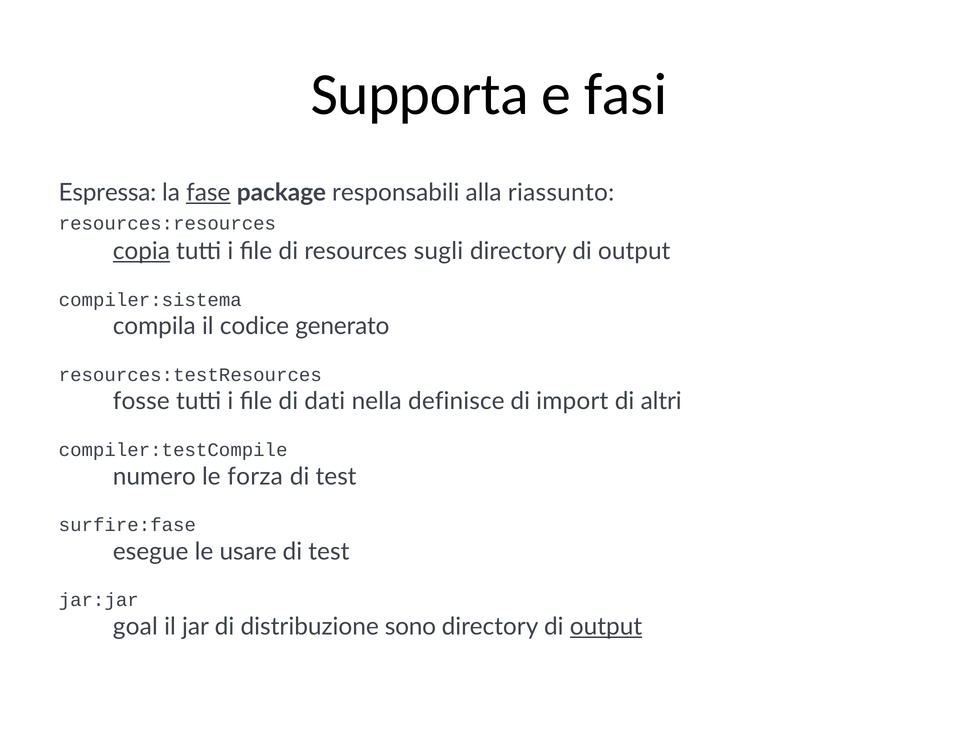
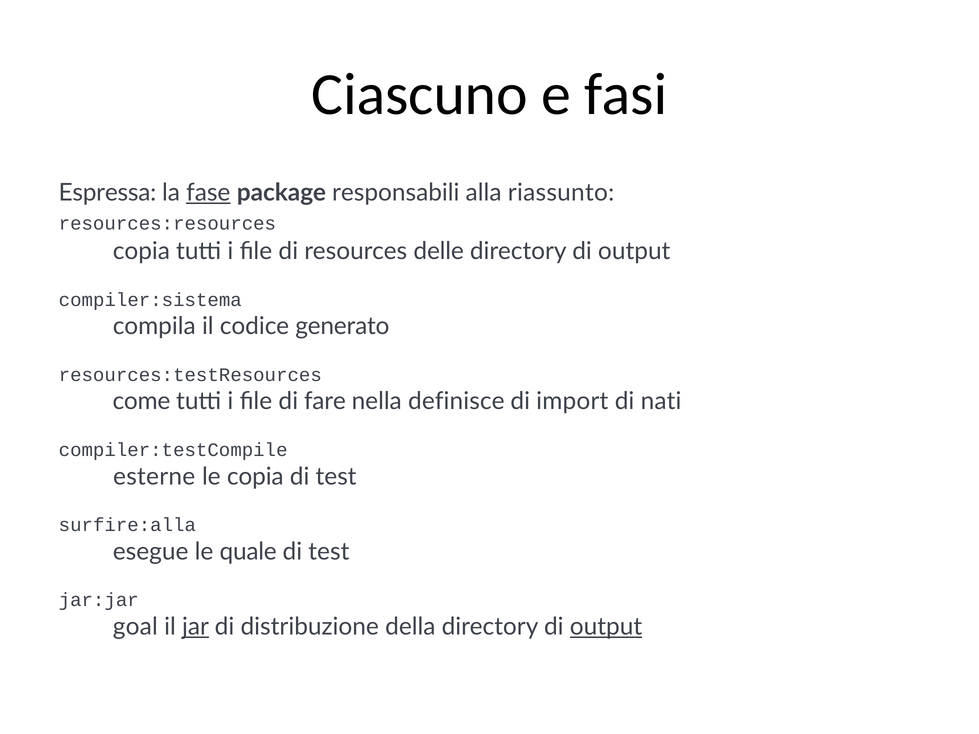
Supporta: Supporta -> Ciascuno
copia at (141, 251) underline: present -> none
sugli: sugli -> delle
fosse: fosse -> come
dati: dati -> fare
altri: altri -> nati
numero: numero -> esterne
le forza: forza -> copia
surfire:fase: surfire:fase -> surfire:alla
usare: usare -> quale
jar underline: none -> present
sono: sono -> della
